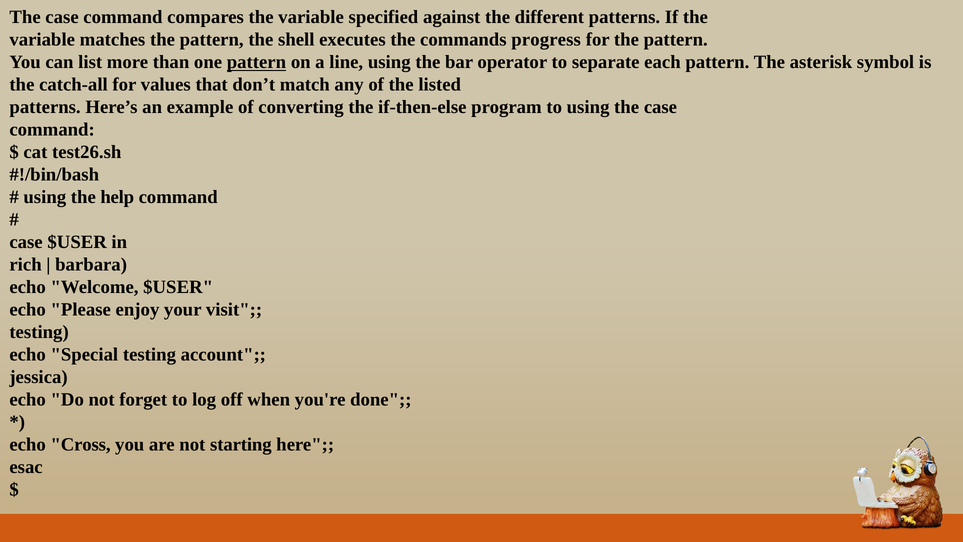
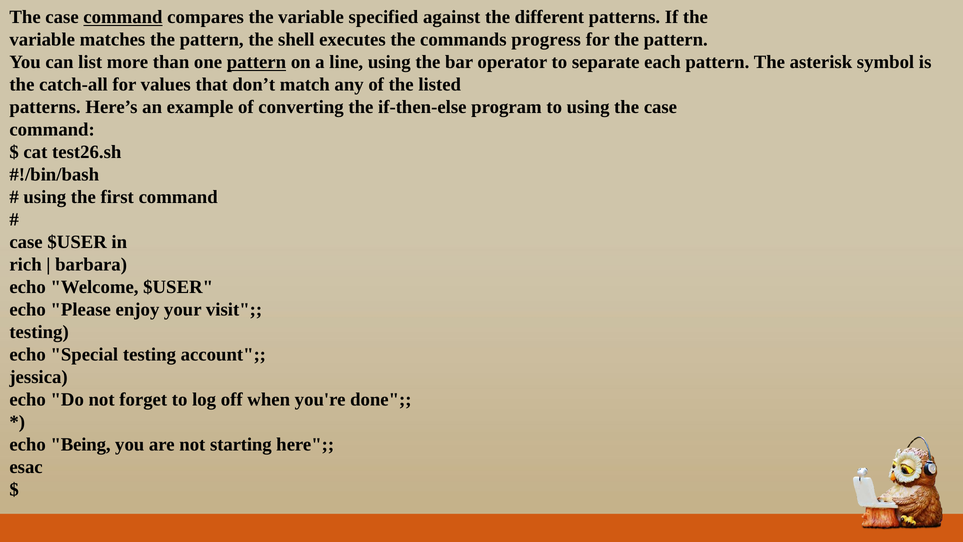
command at (123, 17) underline: none -> present
help: help -> first
Cross: Cross -> Being
